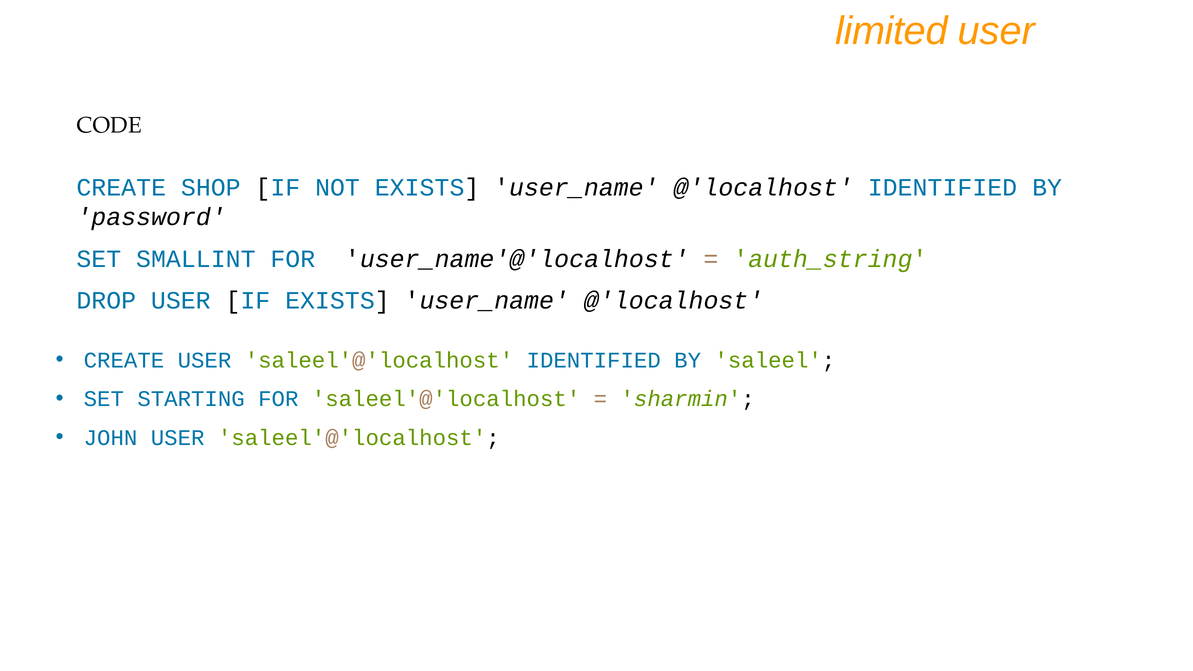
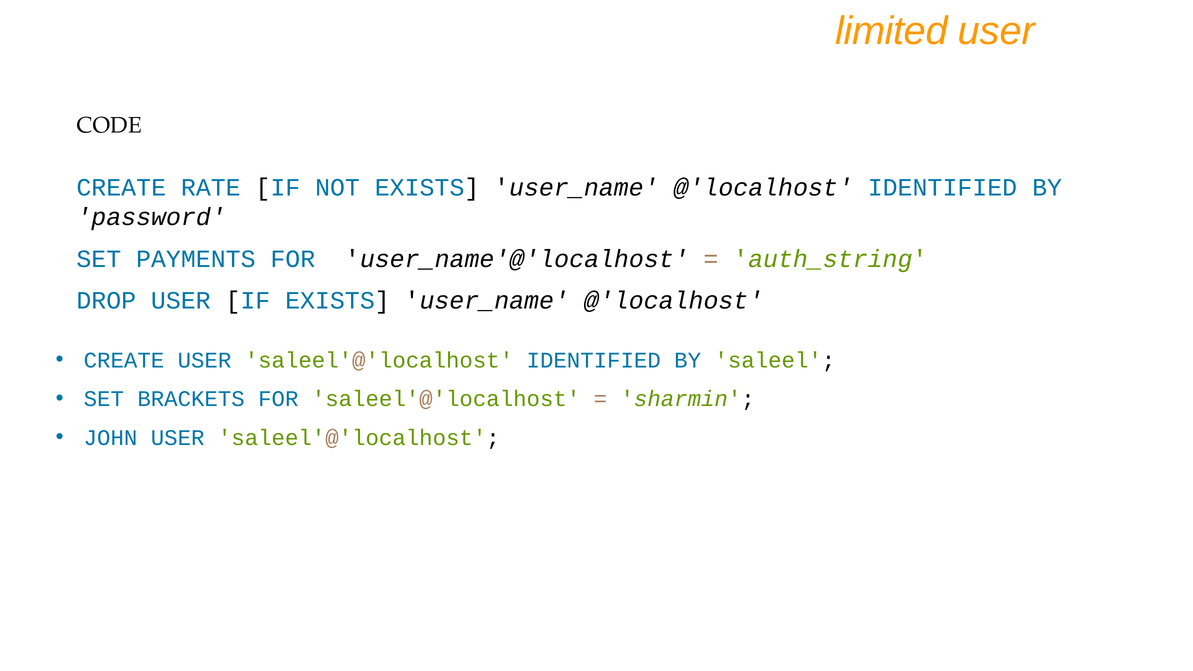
SHOP: SHOP -> RATE
SMALLINT: SMALLINT -> PAYMENTS
STARTING: STARTING -> BRACKETS
